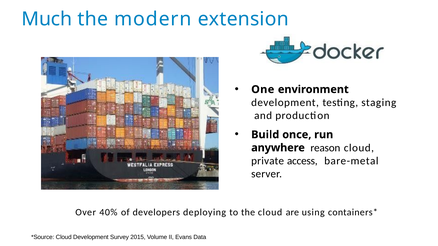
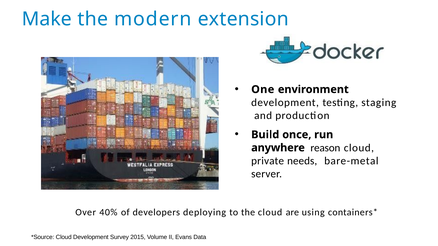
Much: Much -> Make
access: access -> needs
